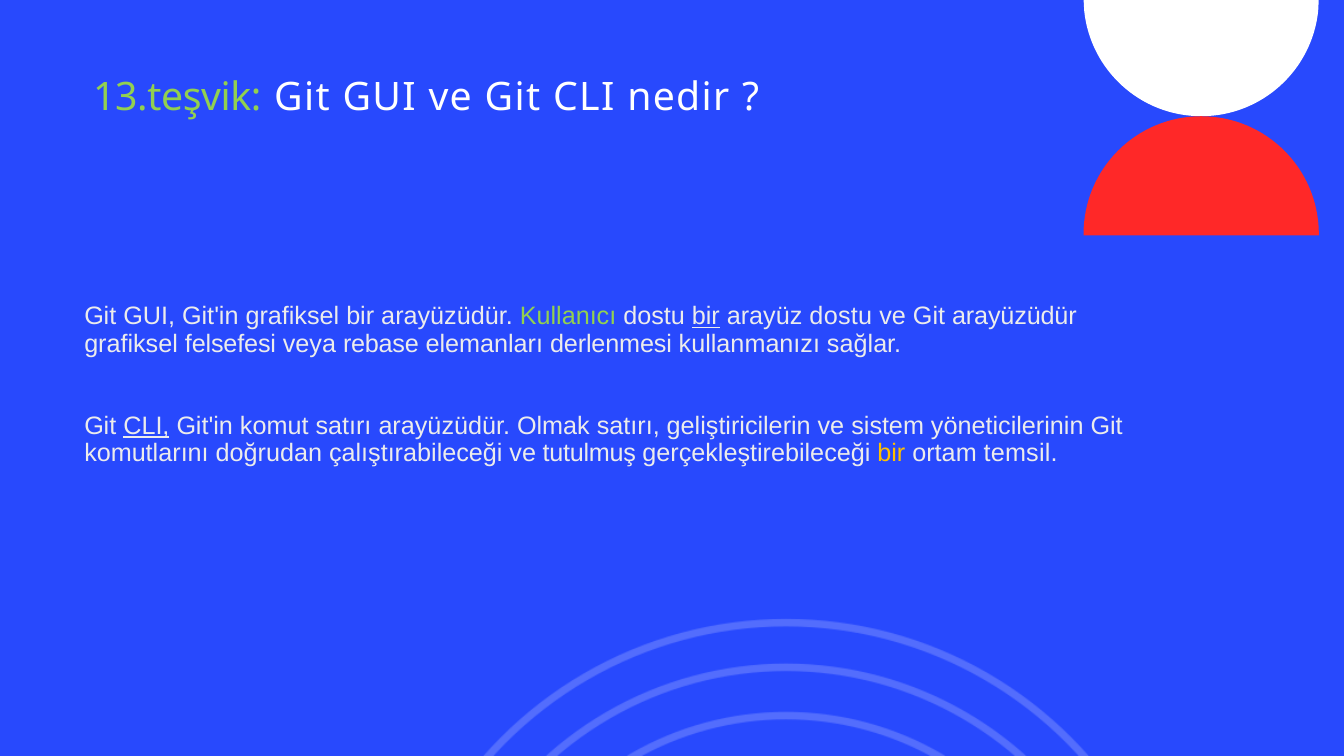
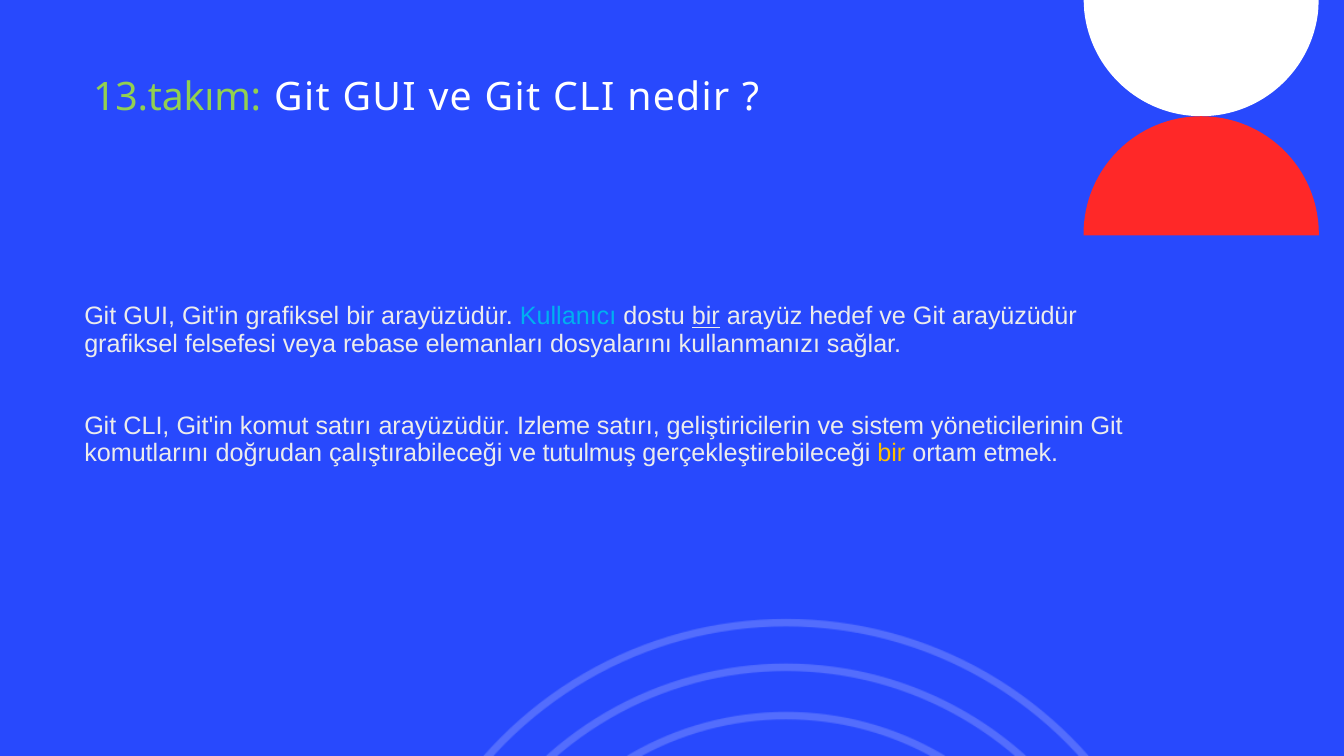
13.teşvik: 13.teşvik -> 13.takım
Kullanıcı colour: light green -> light blue
arayüz dostu: dostu -> hedef
derlenmesi: derlenmesi -> dosyalarını
CLI at (146, 426) underline: present -> none
Olmak: Olmak -> Izleme
temsil: temsil -> etmek
